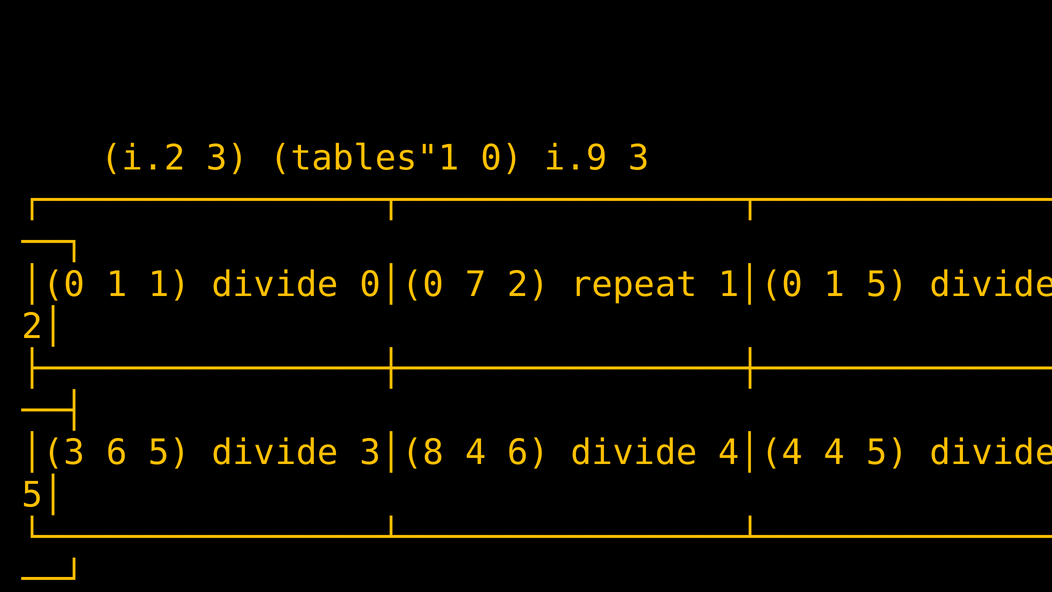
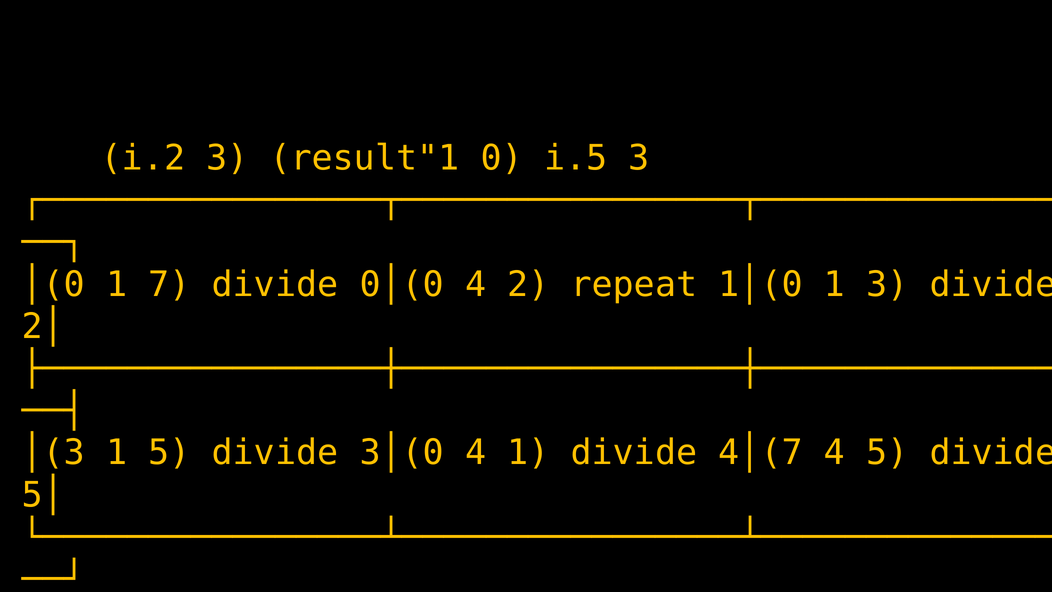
tables"1: tables"1 -> result"1
i.9: i.9 -> i.5
1 1: 1 -> 7
0│(0 7: 7 -> 4
1 5: 5 -> 3
│(3 6: 6 -> 1
3│(8: 3│(8 -> 3│(0
4 6: 6 -> 1
4│(4: 4│(4 -> 4│(7
